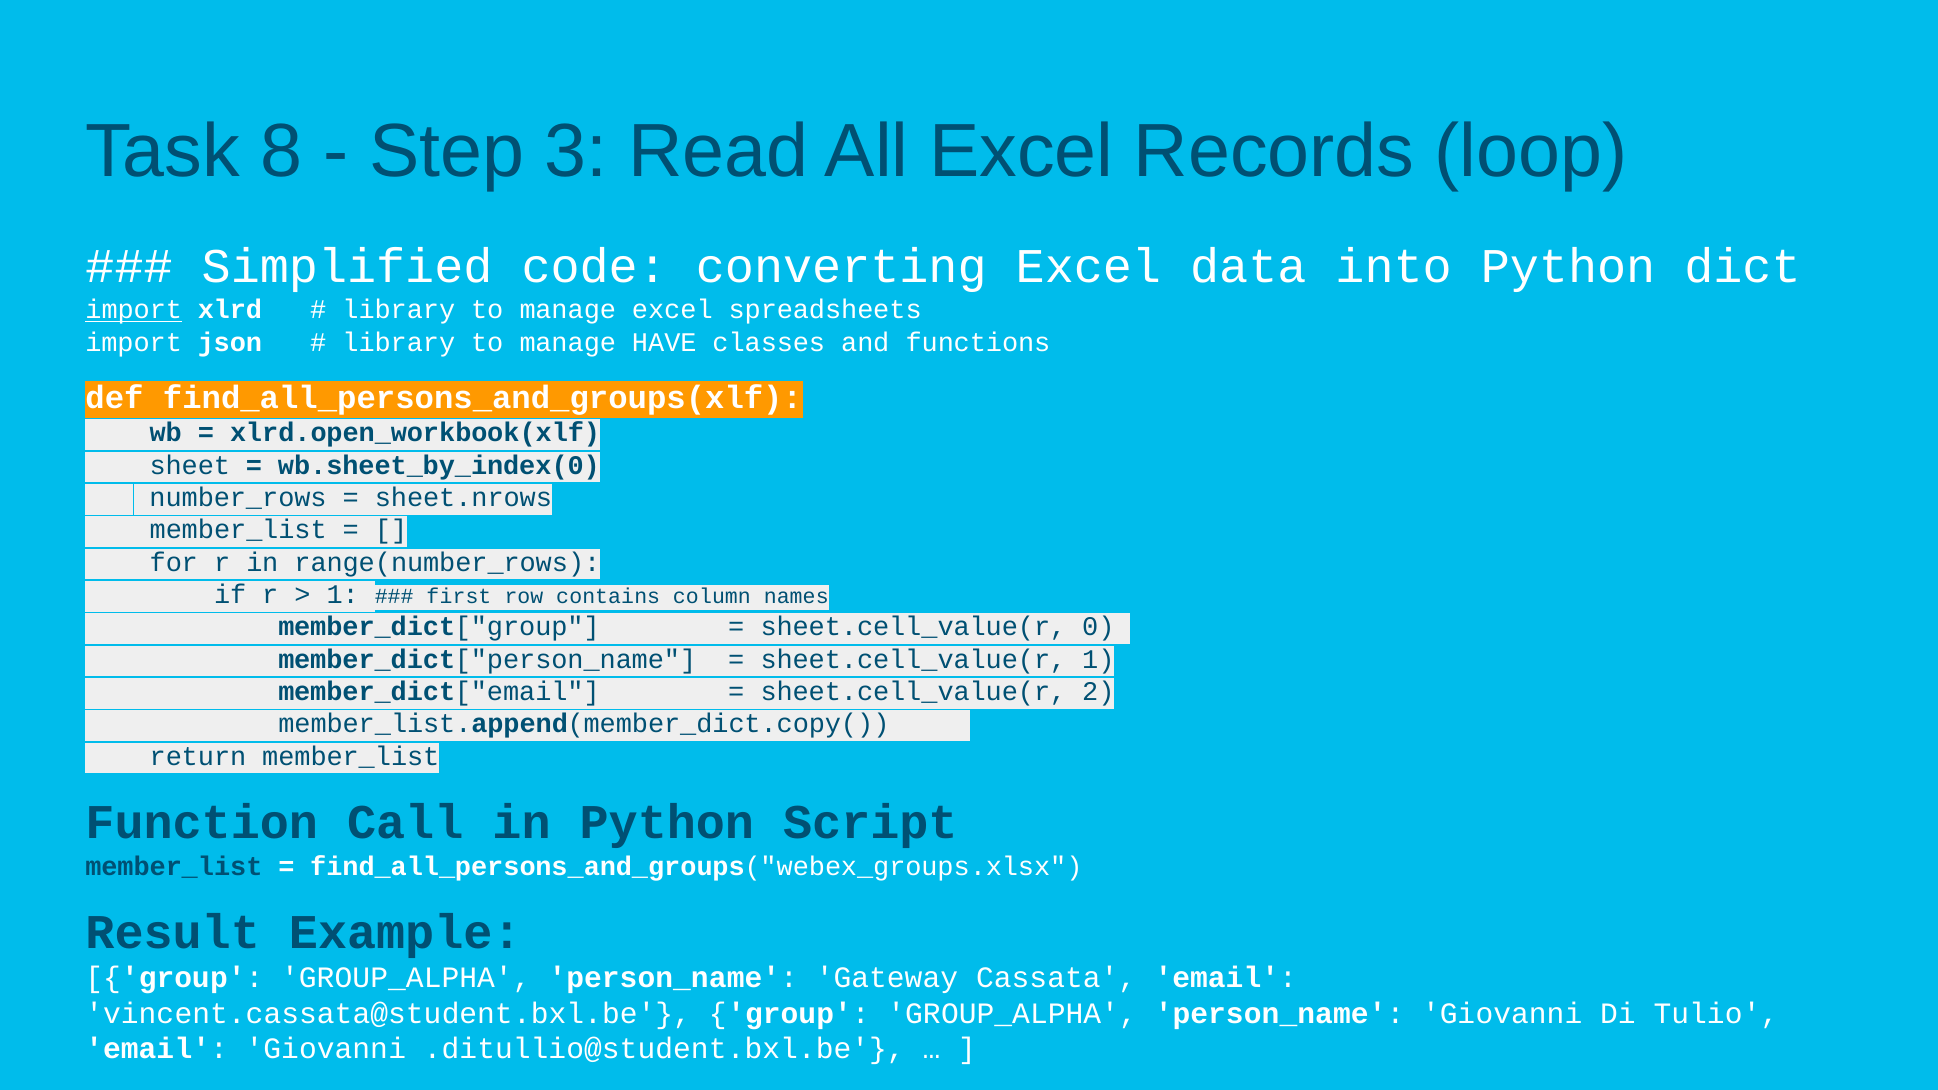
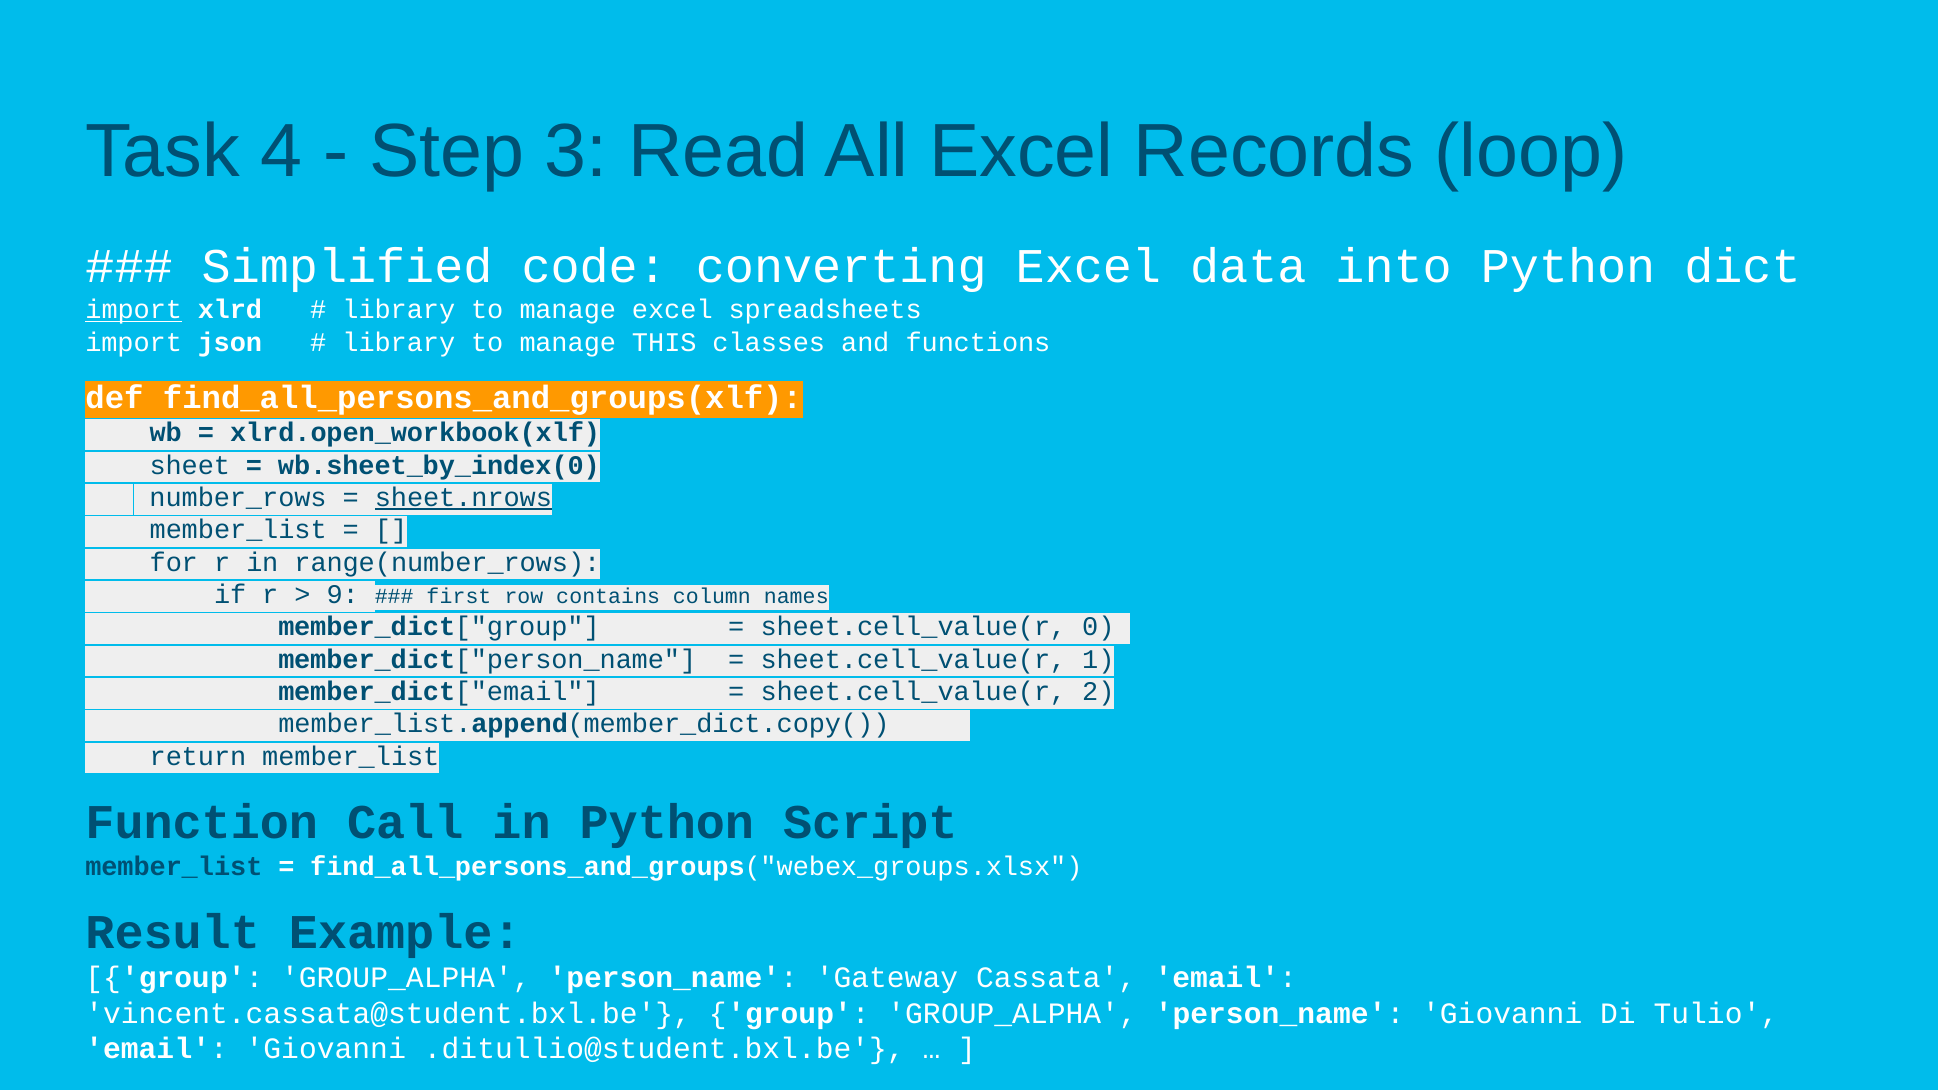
8: 8 -> 4
HAVE: HAVE -> THIS
sheet.nrows underline: none -> present
1 at (343, 595): 1 -> 9
